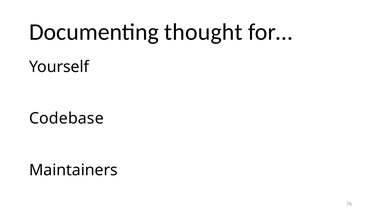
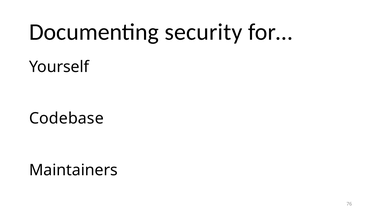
thought: thought -> security
